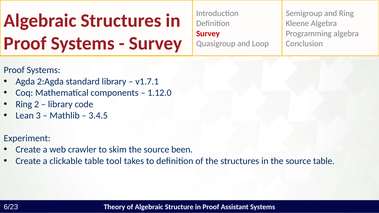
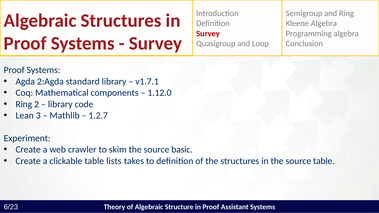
3.4.5: 3.4.5 -> 1.2.7
been: been -> basic
tool: tool -> lists
